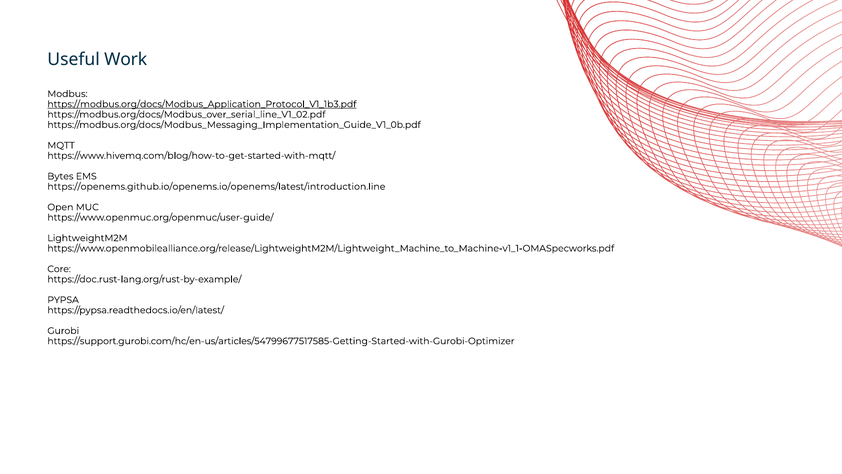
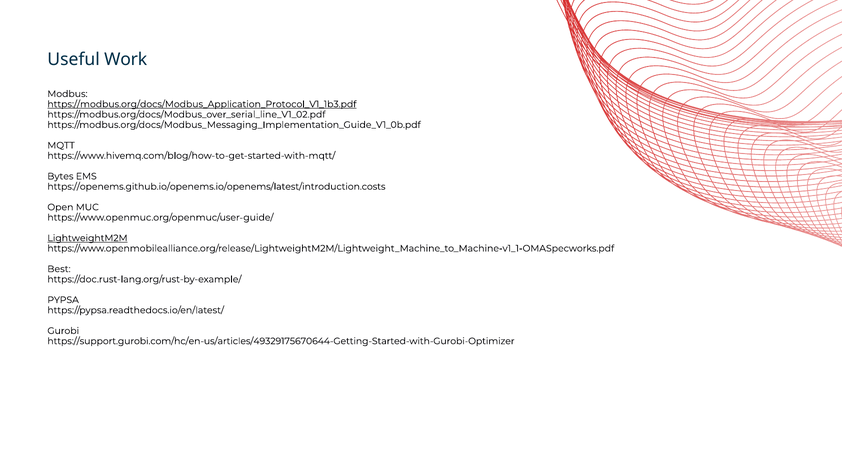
https://openems.github.io/openems.io/openems/latest/introduction.line: https://openems.github.io/openems.io/openems/latest/introduction.line -> https://openems.github.io/openems.io/openems/latest/introduction.costs
LightweightM2M underline: none -> present
Core: Core -> Best
https://support.gurobi.com/hc/en-us/articles/54799677517585-Getting-Started-with-Gurobi-Optimizer: https://support.gurobi.com/hc/en-us/articles/54799677517585-Getting-Started-with-Gurobi-Optimizer -> https://support.gurobi.com/hc/en-us/articles/49329175670644-Getting-Started-with-Gurobi-Optimizer
